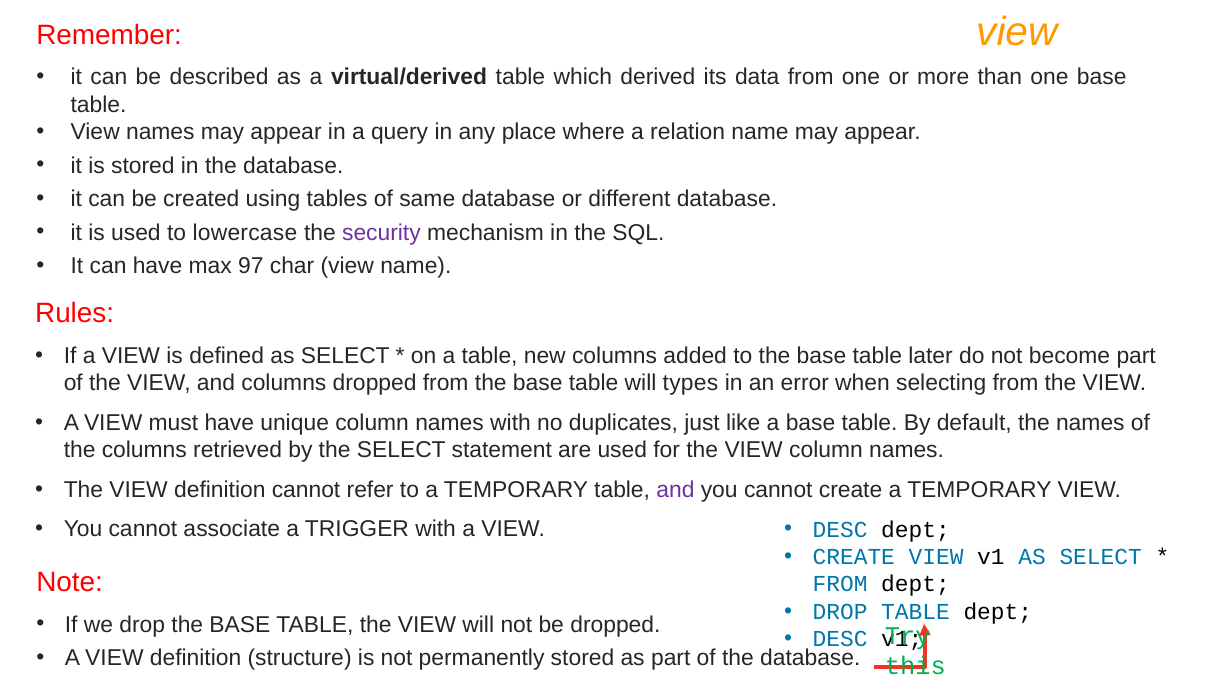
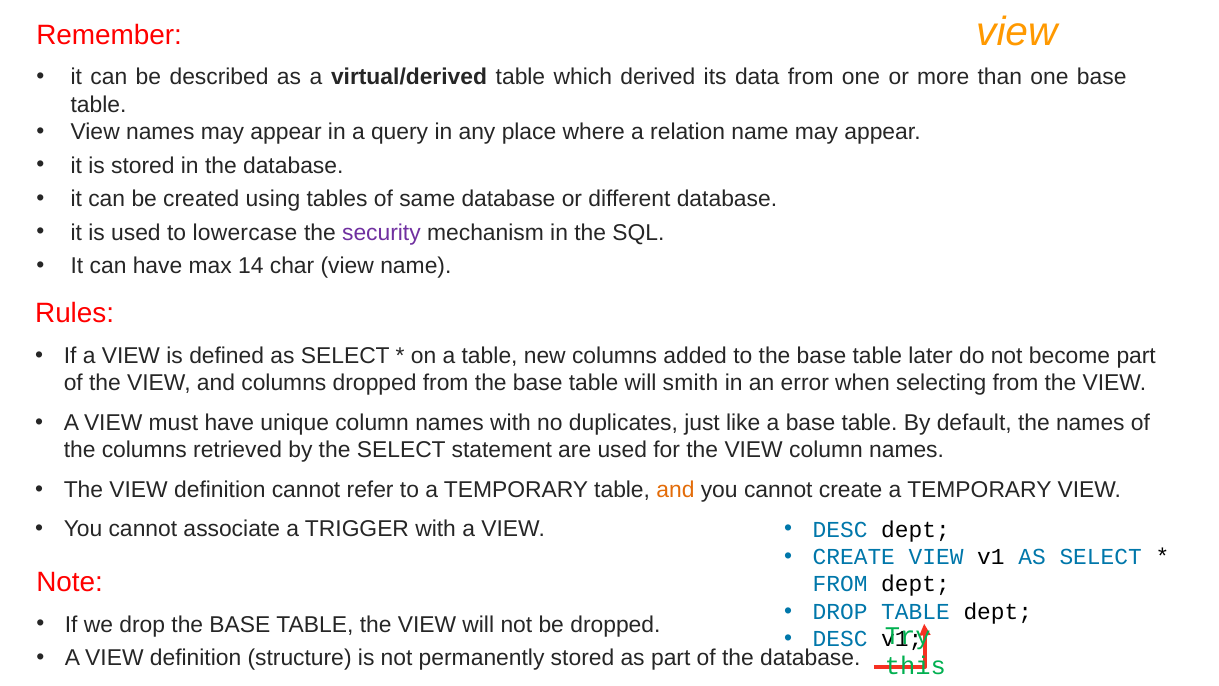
97: 97 -> 14
types: types -> smith
and at (675, 490) colour: purple -> orange
